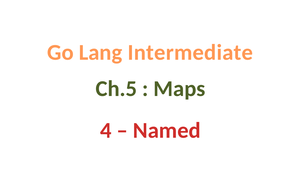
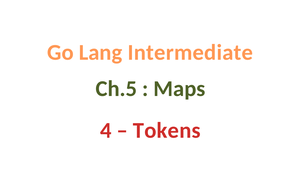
Named: Named -> Tokens
